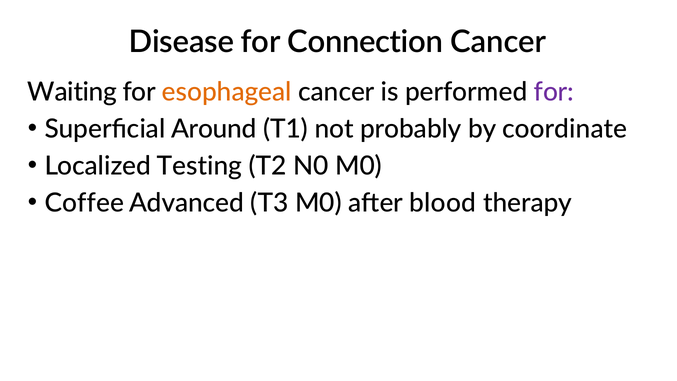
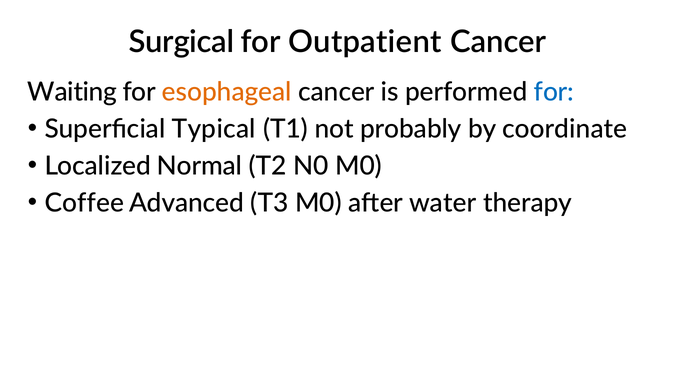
Disease: Disease -> Surgical
Connection: Connection -> Outpatient
for at (554, 92) colour: purple -> blue
Around: Around -> Typical
Testing: Testing -> Normal
blood: blood -> water
